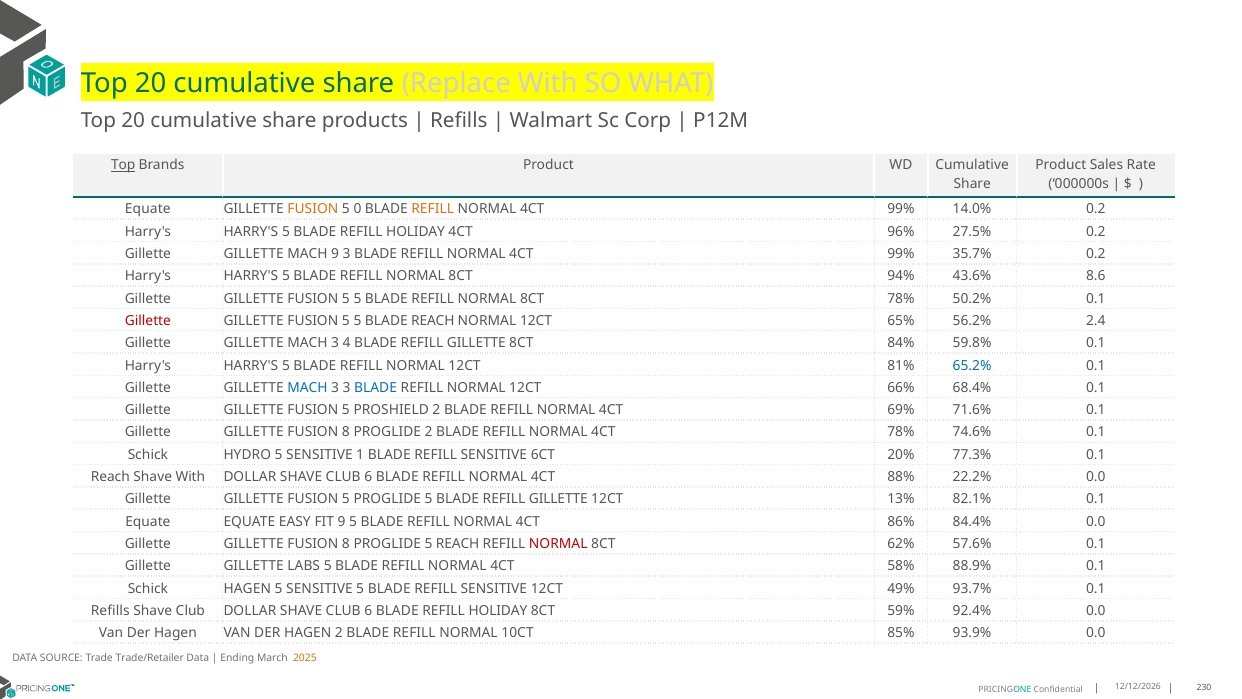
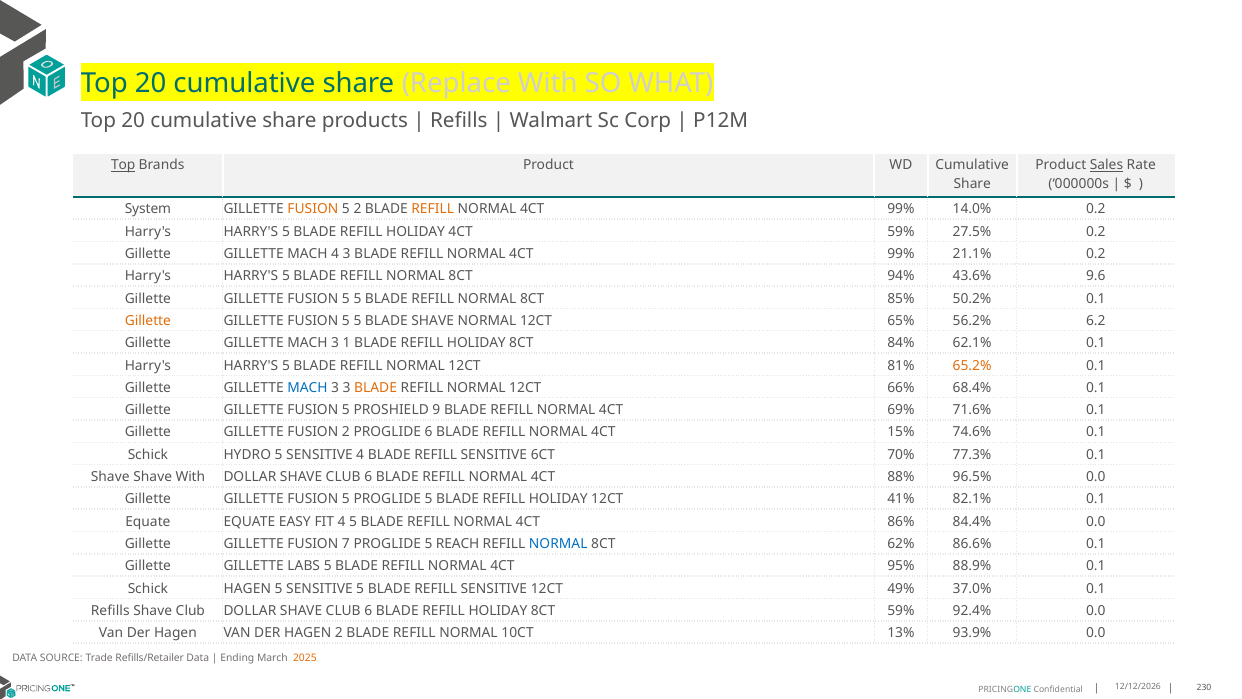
Sales underline: none -> present
Equate at (148, 209): Equate -> System
5 0: 0 -> 2
4CT 96%: 96% -> 59%
MACH 9: 9 -> 4
35.7%: 35.7% -> 21.1%
8.6: 8.6 -> 9.6
8CT 78%: 78% -> 85%
Gillette at (148, 321) colour: red -> orange
BLADE REACH: REACH -> SHAVE
2.4: 2.4 -> 6.2
4: 4 -> 1
GILLETTE at (476, 343): GILLETTE -> HOLIDAY
59.8%: 59.8% -> 62.1%
65.2% colour: blue -> orange
BLADE at (376, 388) colour: blue -> orange
PROSHIELD 2: 2 -> 9
8 at (346, 432): 8 -> 2
PROGLIDE 2: 2 -> 6
4CT 78%: 78% -> 15%
SENSITIVE 1: 1 -> 4
20%: 20% -> 70%
Reach at (110, 477): Reach -> Shave
22.2%: 22.2% -> 96.5%
GILLETTE at (558, 499): GILLETTE -> HOLIDAY
13%: 13% -> 41%
FIT 9: 9 -> 4
8 at (346, 544): 8 -> 7
NORMAL at (558, 544) colour: red -> blue
57.6%: 57.6% -> 86.6%
58%: 58% -> 95%
93.7%: 93.7% -> 37.0%
85%: 85% -> 13%
Trade/Retailer: Trade/Retailer -> Refills/Retailer
